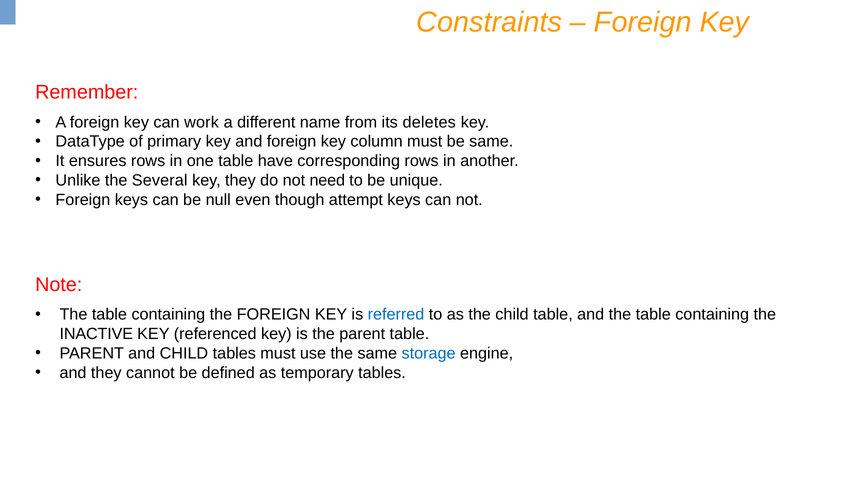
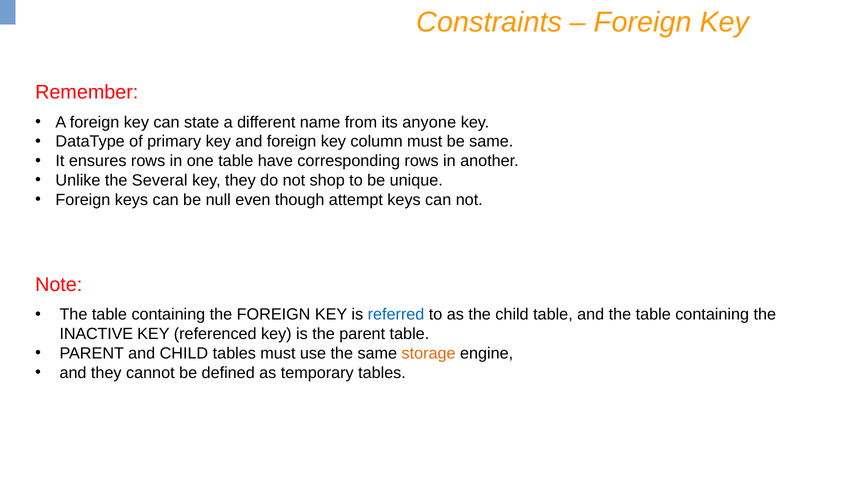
work: work -> state
deletes: deletes -> anyone
need: need -> shop
storage colour: blue -> orange
